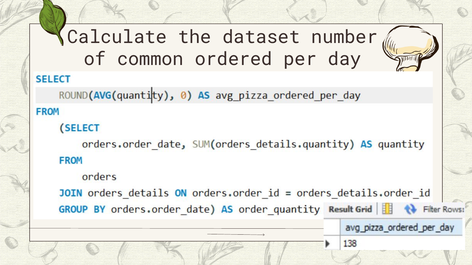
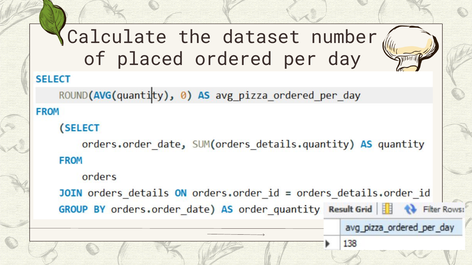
common: common -> placed
